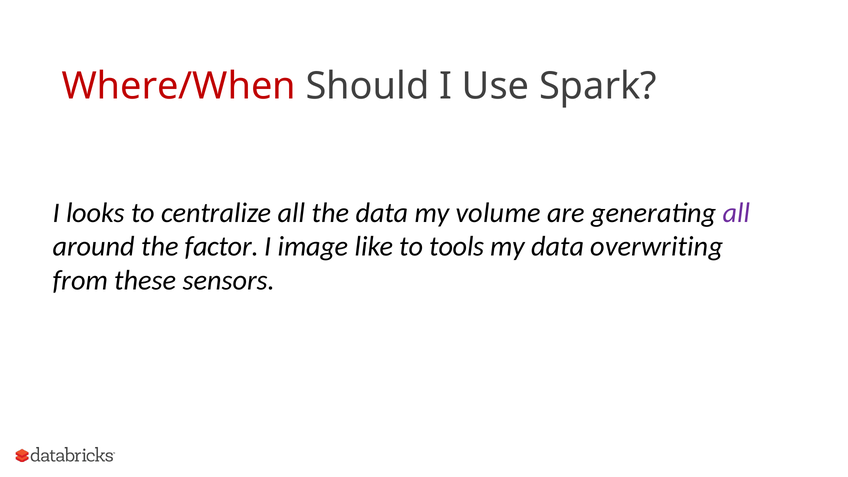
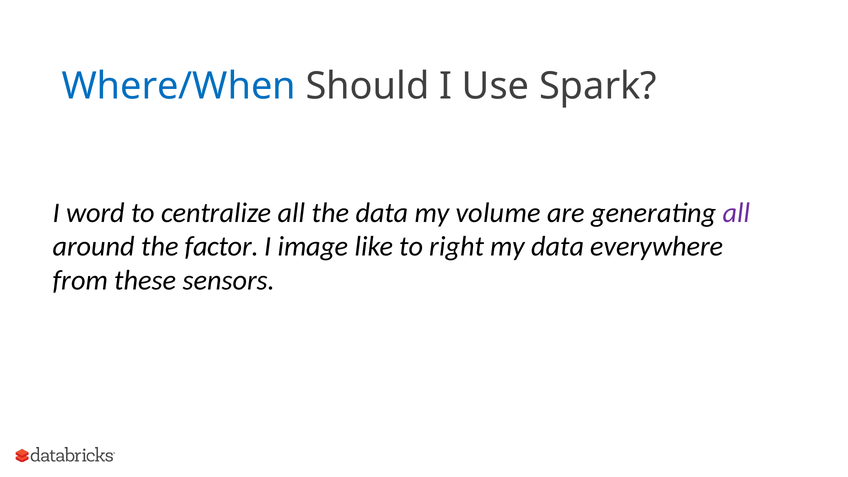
Where/When colour: red -> blue
looks: looks -> word
tools: tools -> right
overwriting: overwriting -> everywhere
